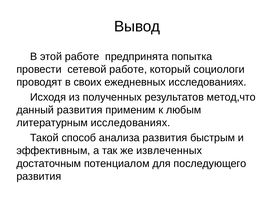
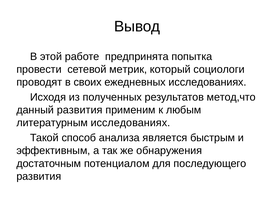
сетевой работе: работе -> метрик
анализа развития: развития -> является
извлеченных: извлеченных -> обнаружения
